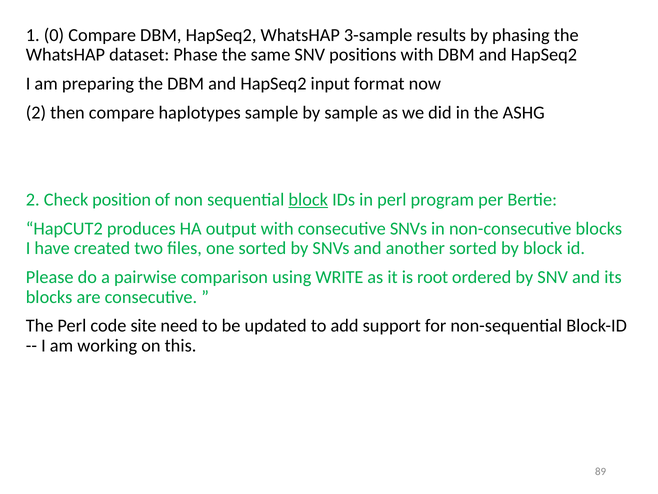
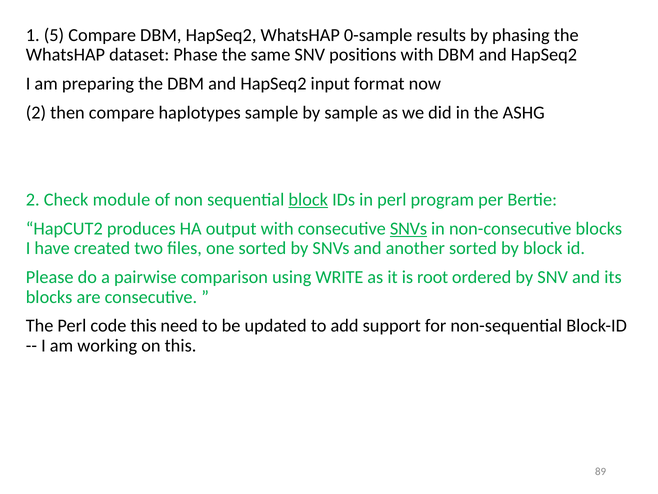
0: 0 -> 5
3-sample: 3-sample -> 0-sample
position: position -> module
SNVs at (409, 228) underline: none -> present
code site: site -> this
